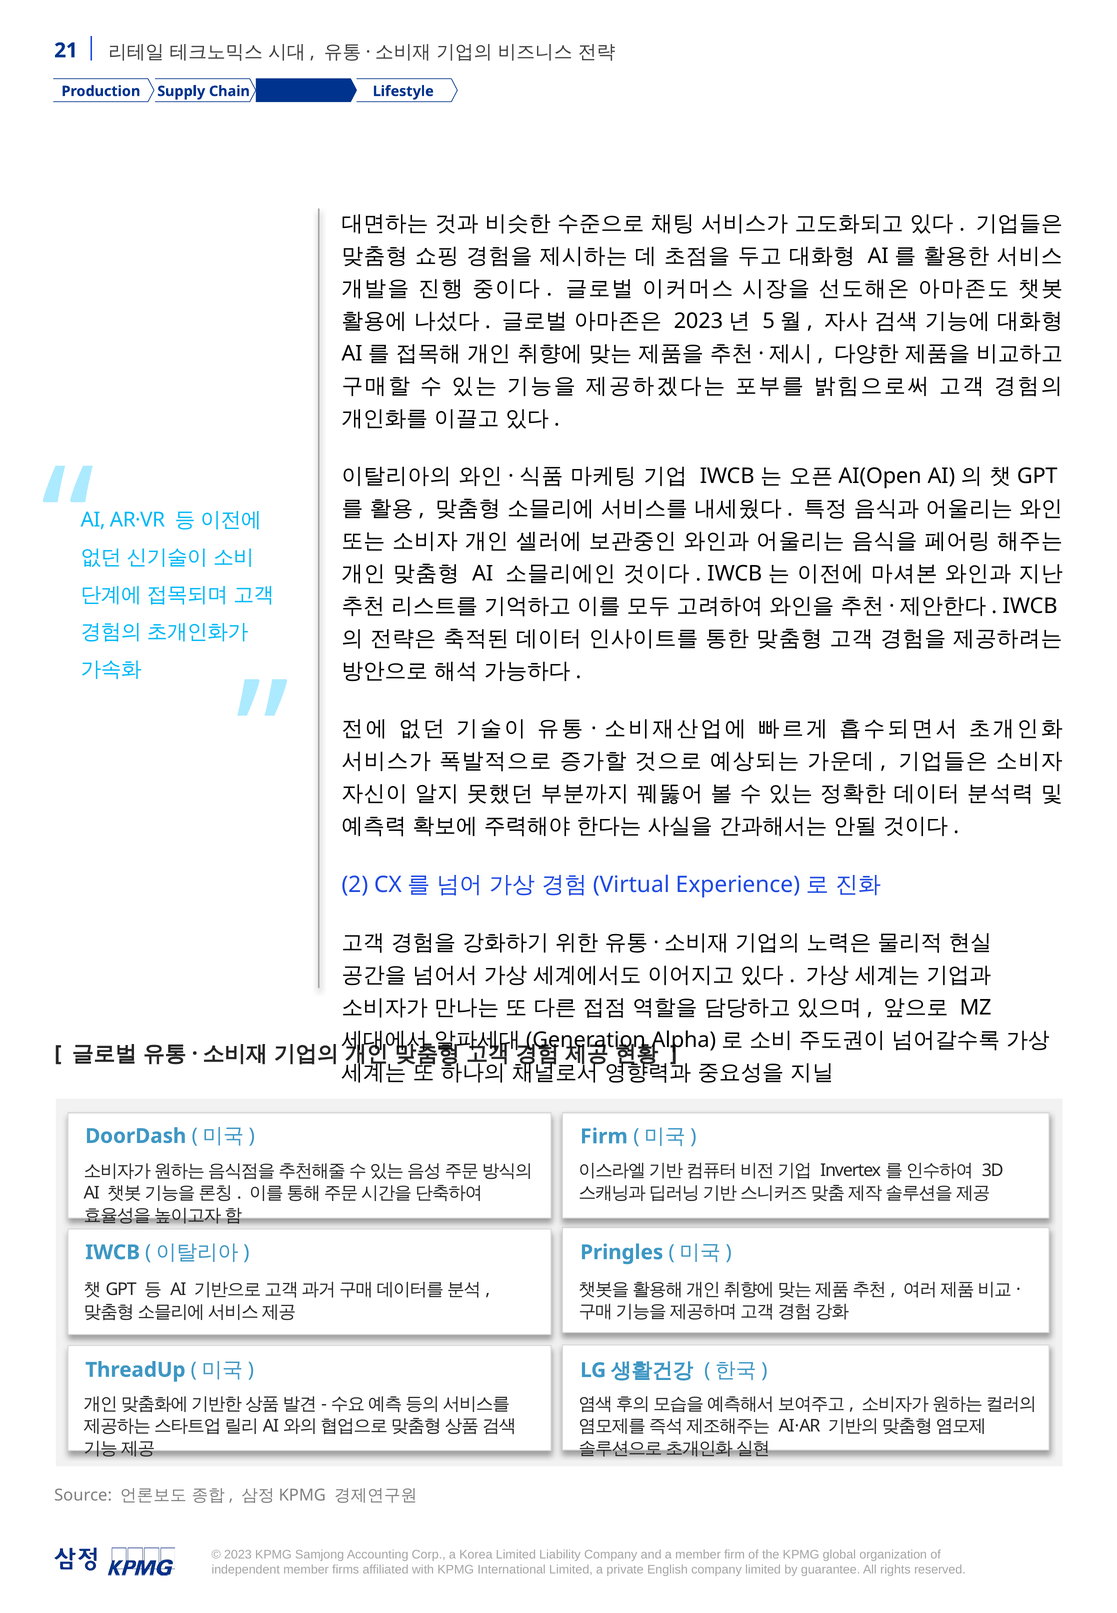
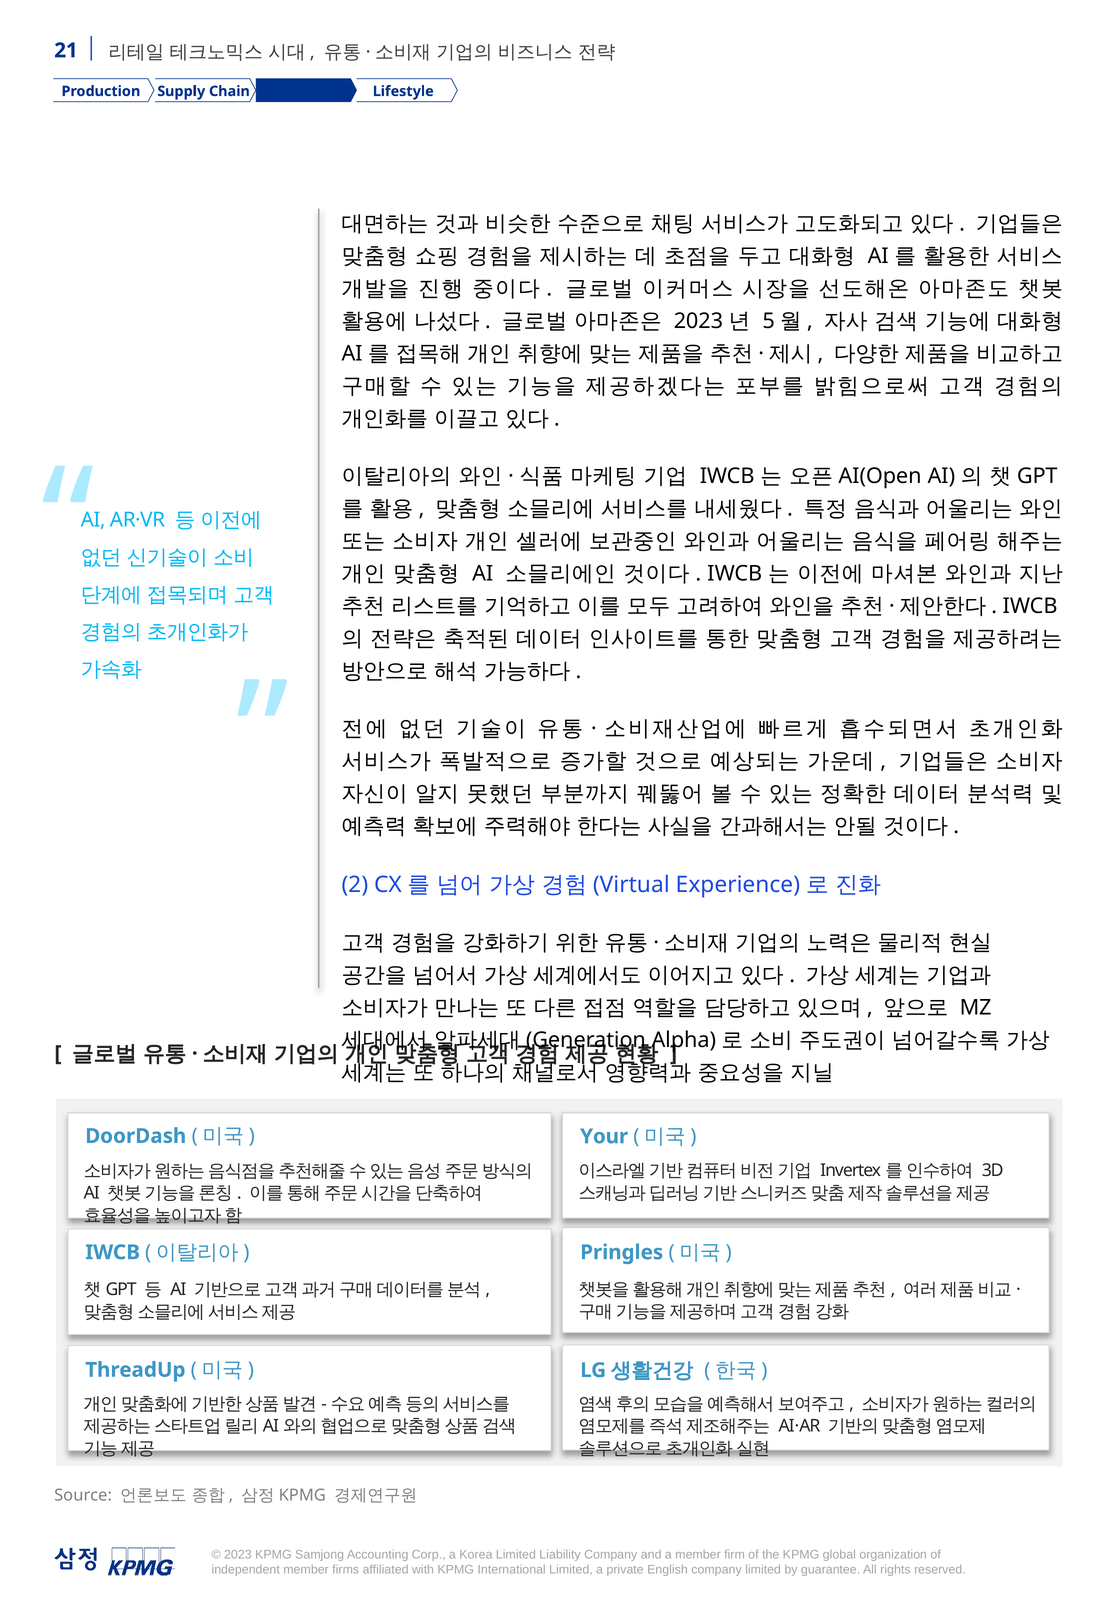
Firm at (604, 1137): Firm -> Your
